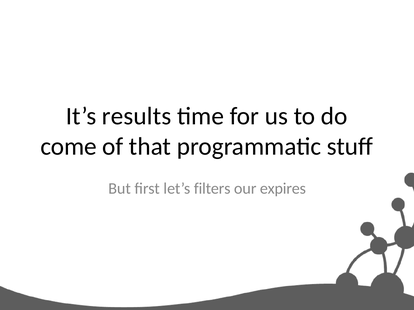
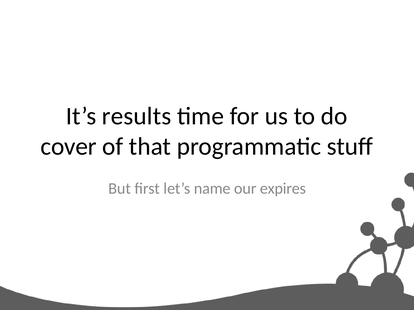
come: come -> cover
filters: filters -> name
